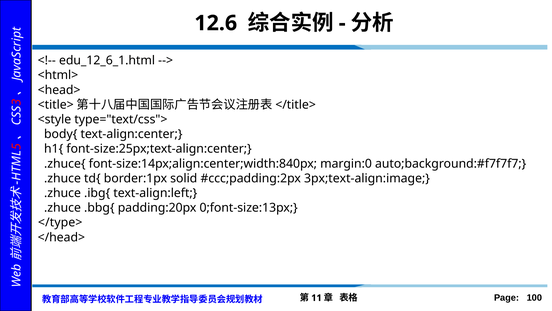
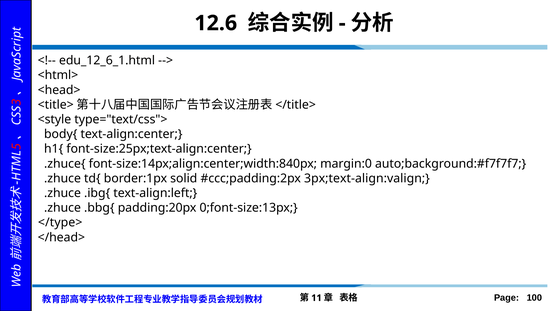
3px;text-align:image: 3px;text-align:image -> 3px;text-align:valign
